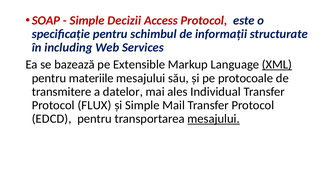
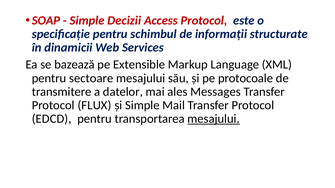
including: including -> dinamicii
XML underline: present -> none
materiile: materiile -> sectoare
Individual: Individual -> Messages
